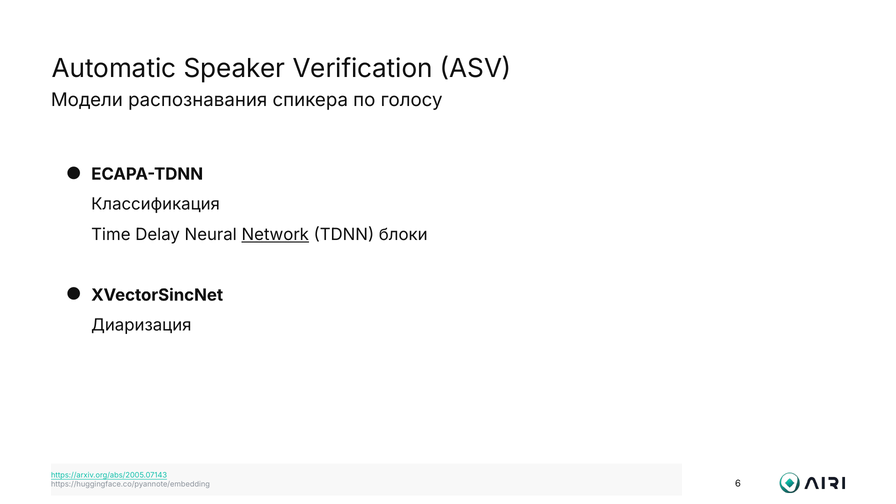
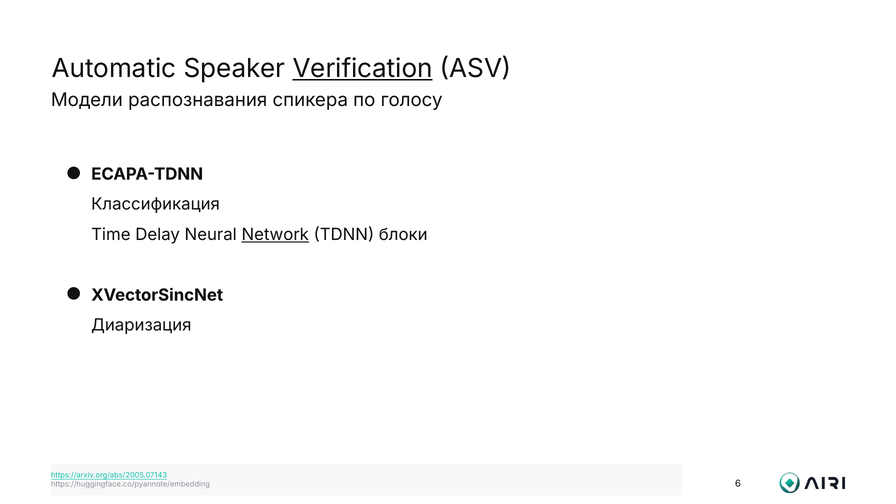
Verification underline: none -> present
